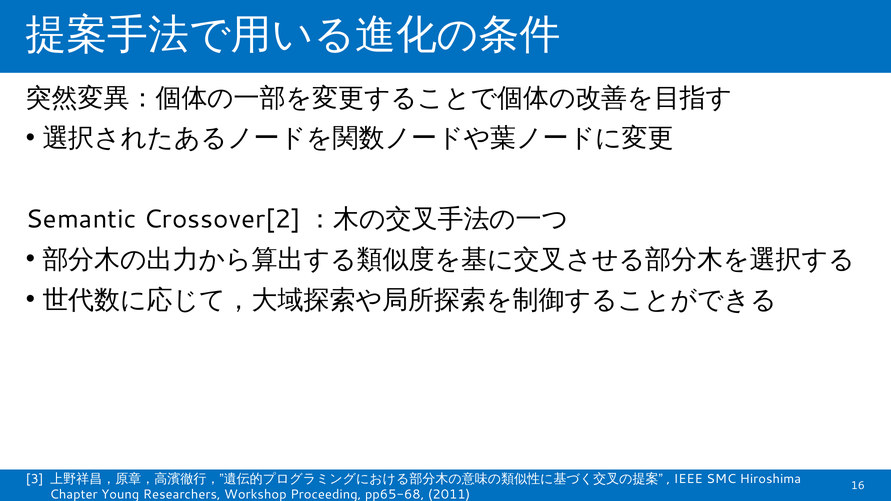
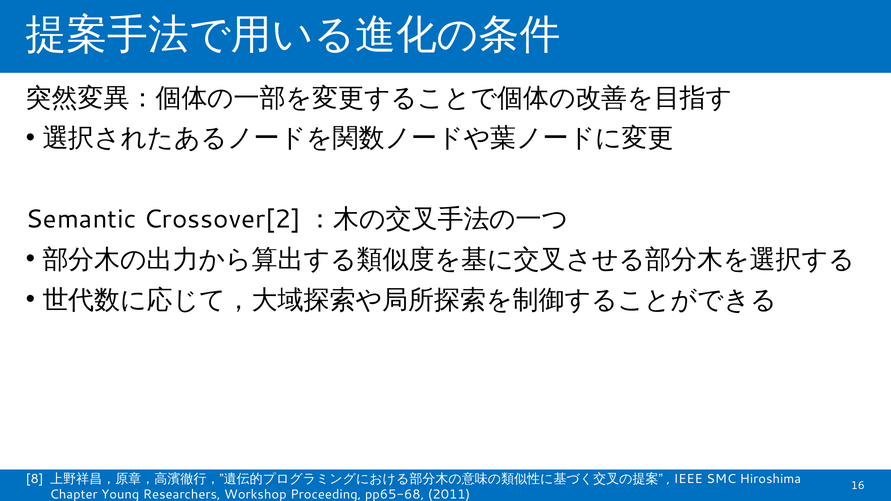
3: 3 -> 8
